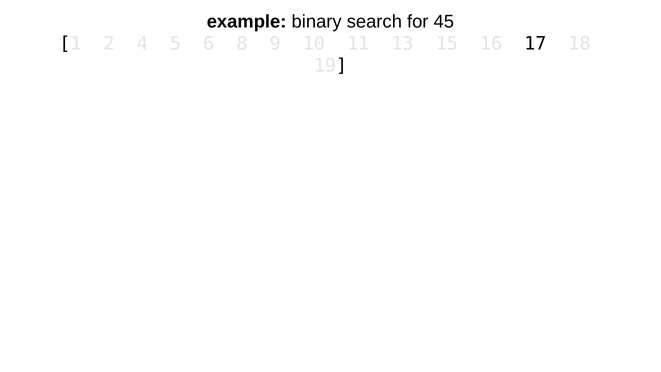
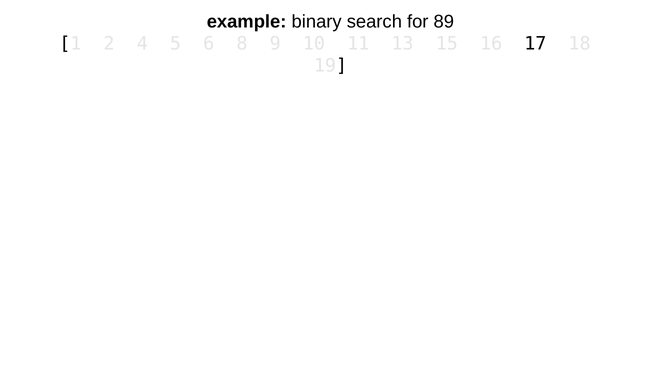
45: 45 -> 89
